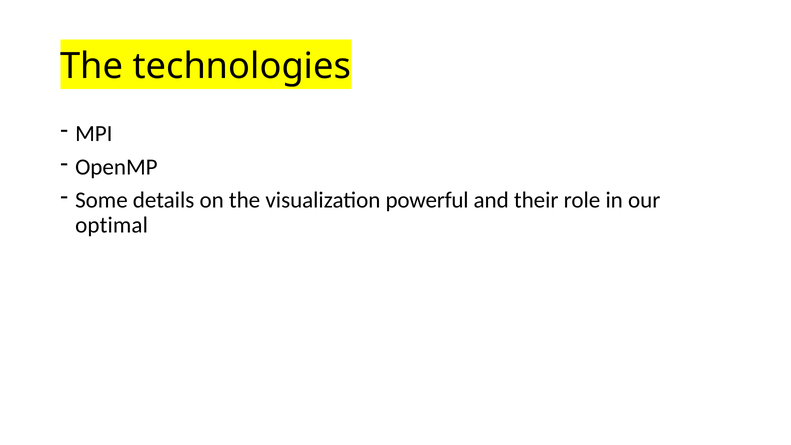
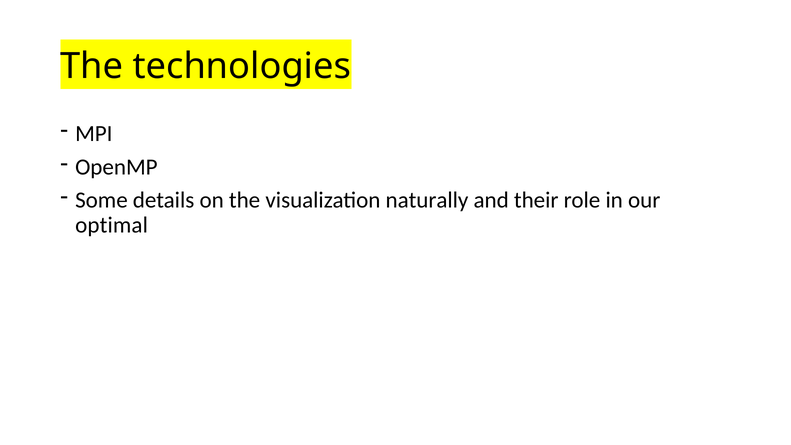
powerful: powerful -> naturally
